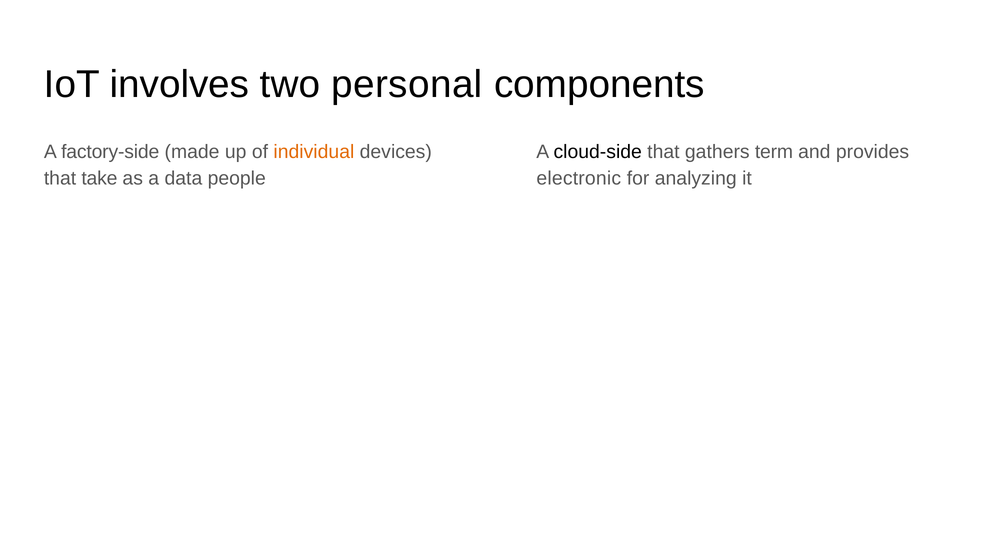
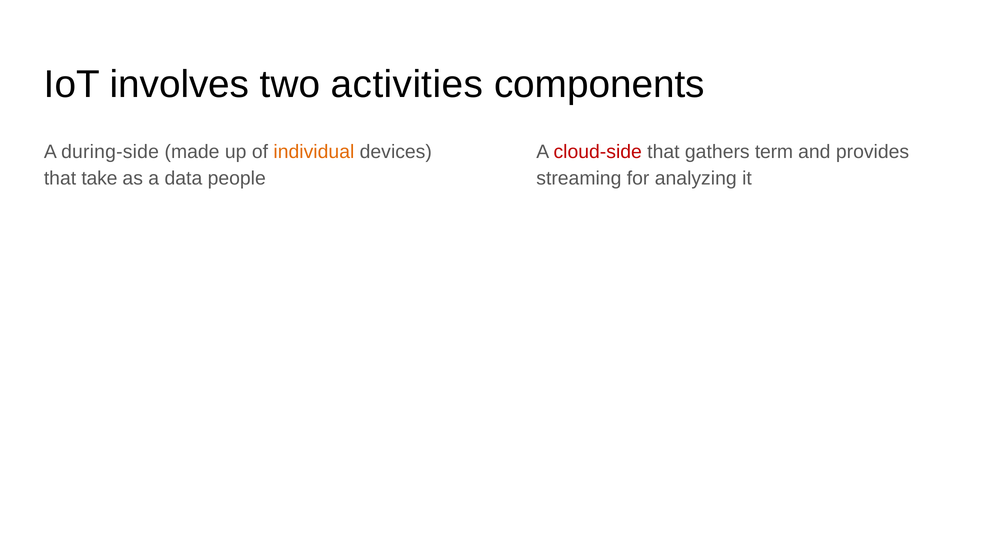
personal: personal -> activities
factory-side: factory-side -> during-side
cloud-side colour: black -> red
electronic: electronic -> streaming
